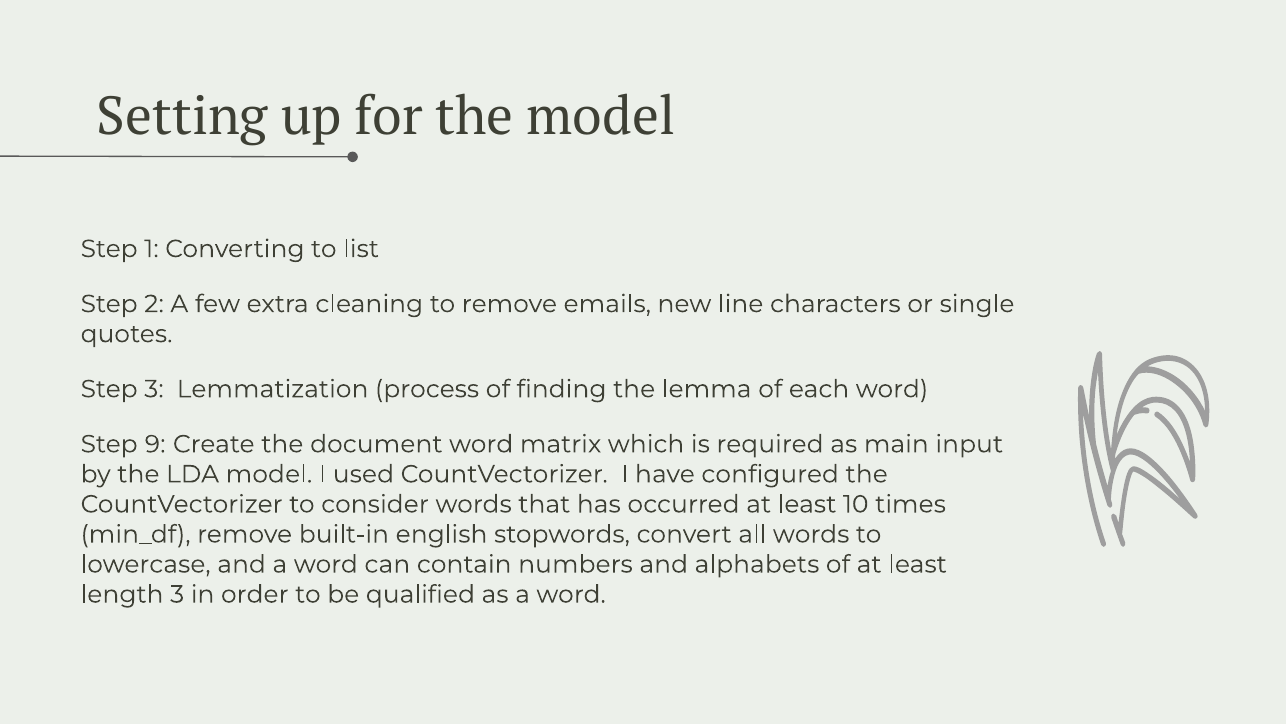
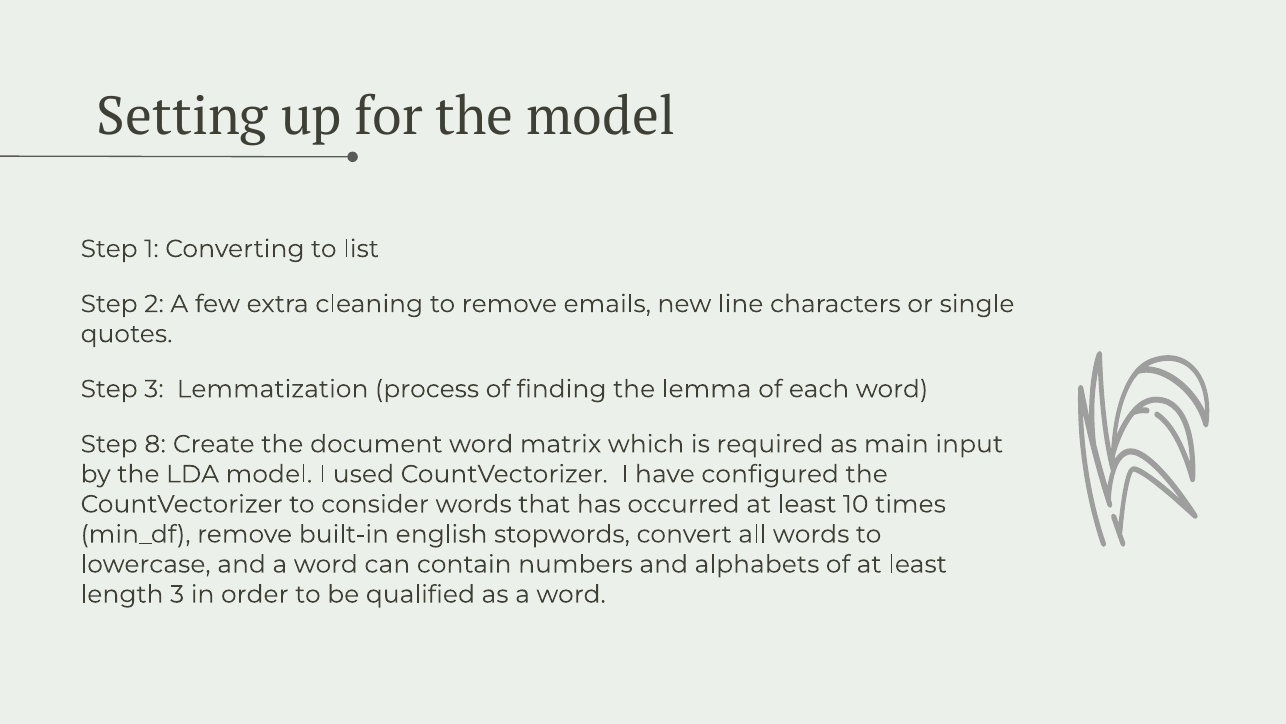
9: 9 -> 8
